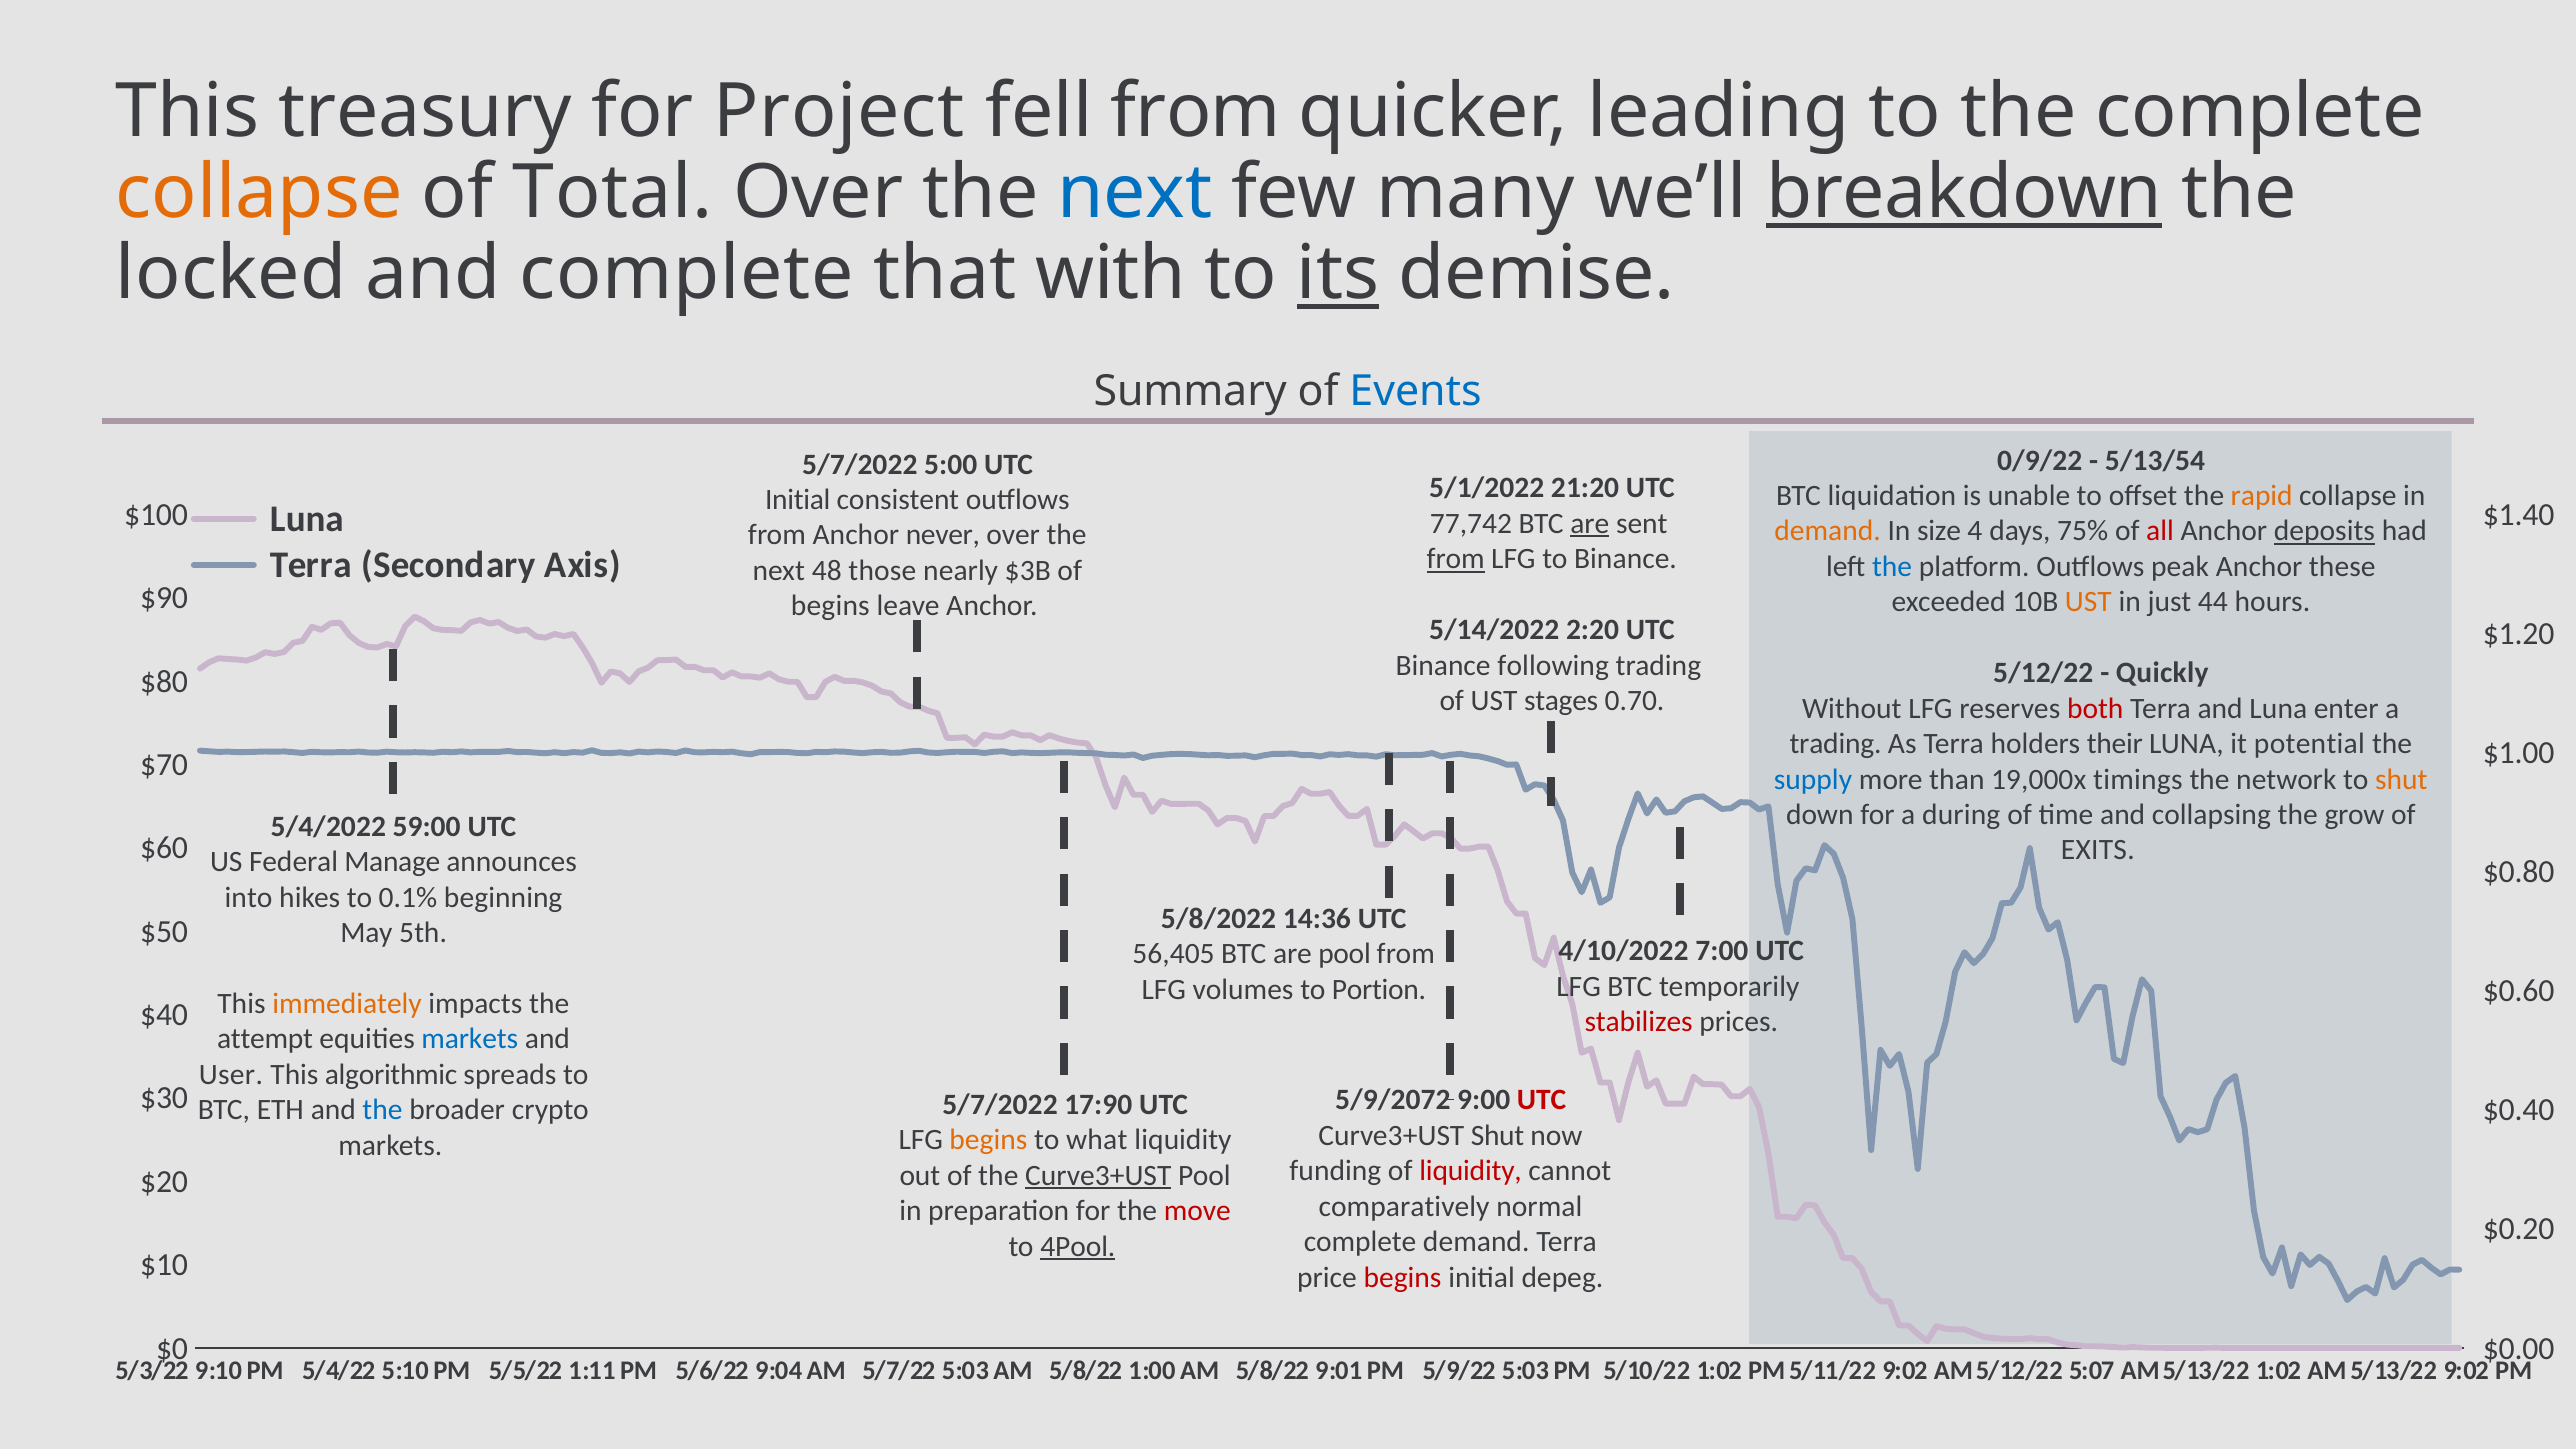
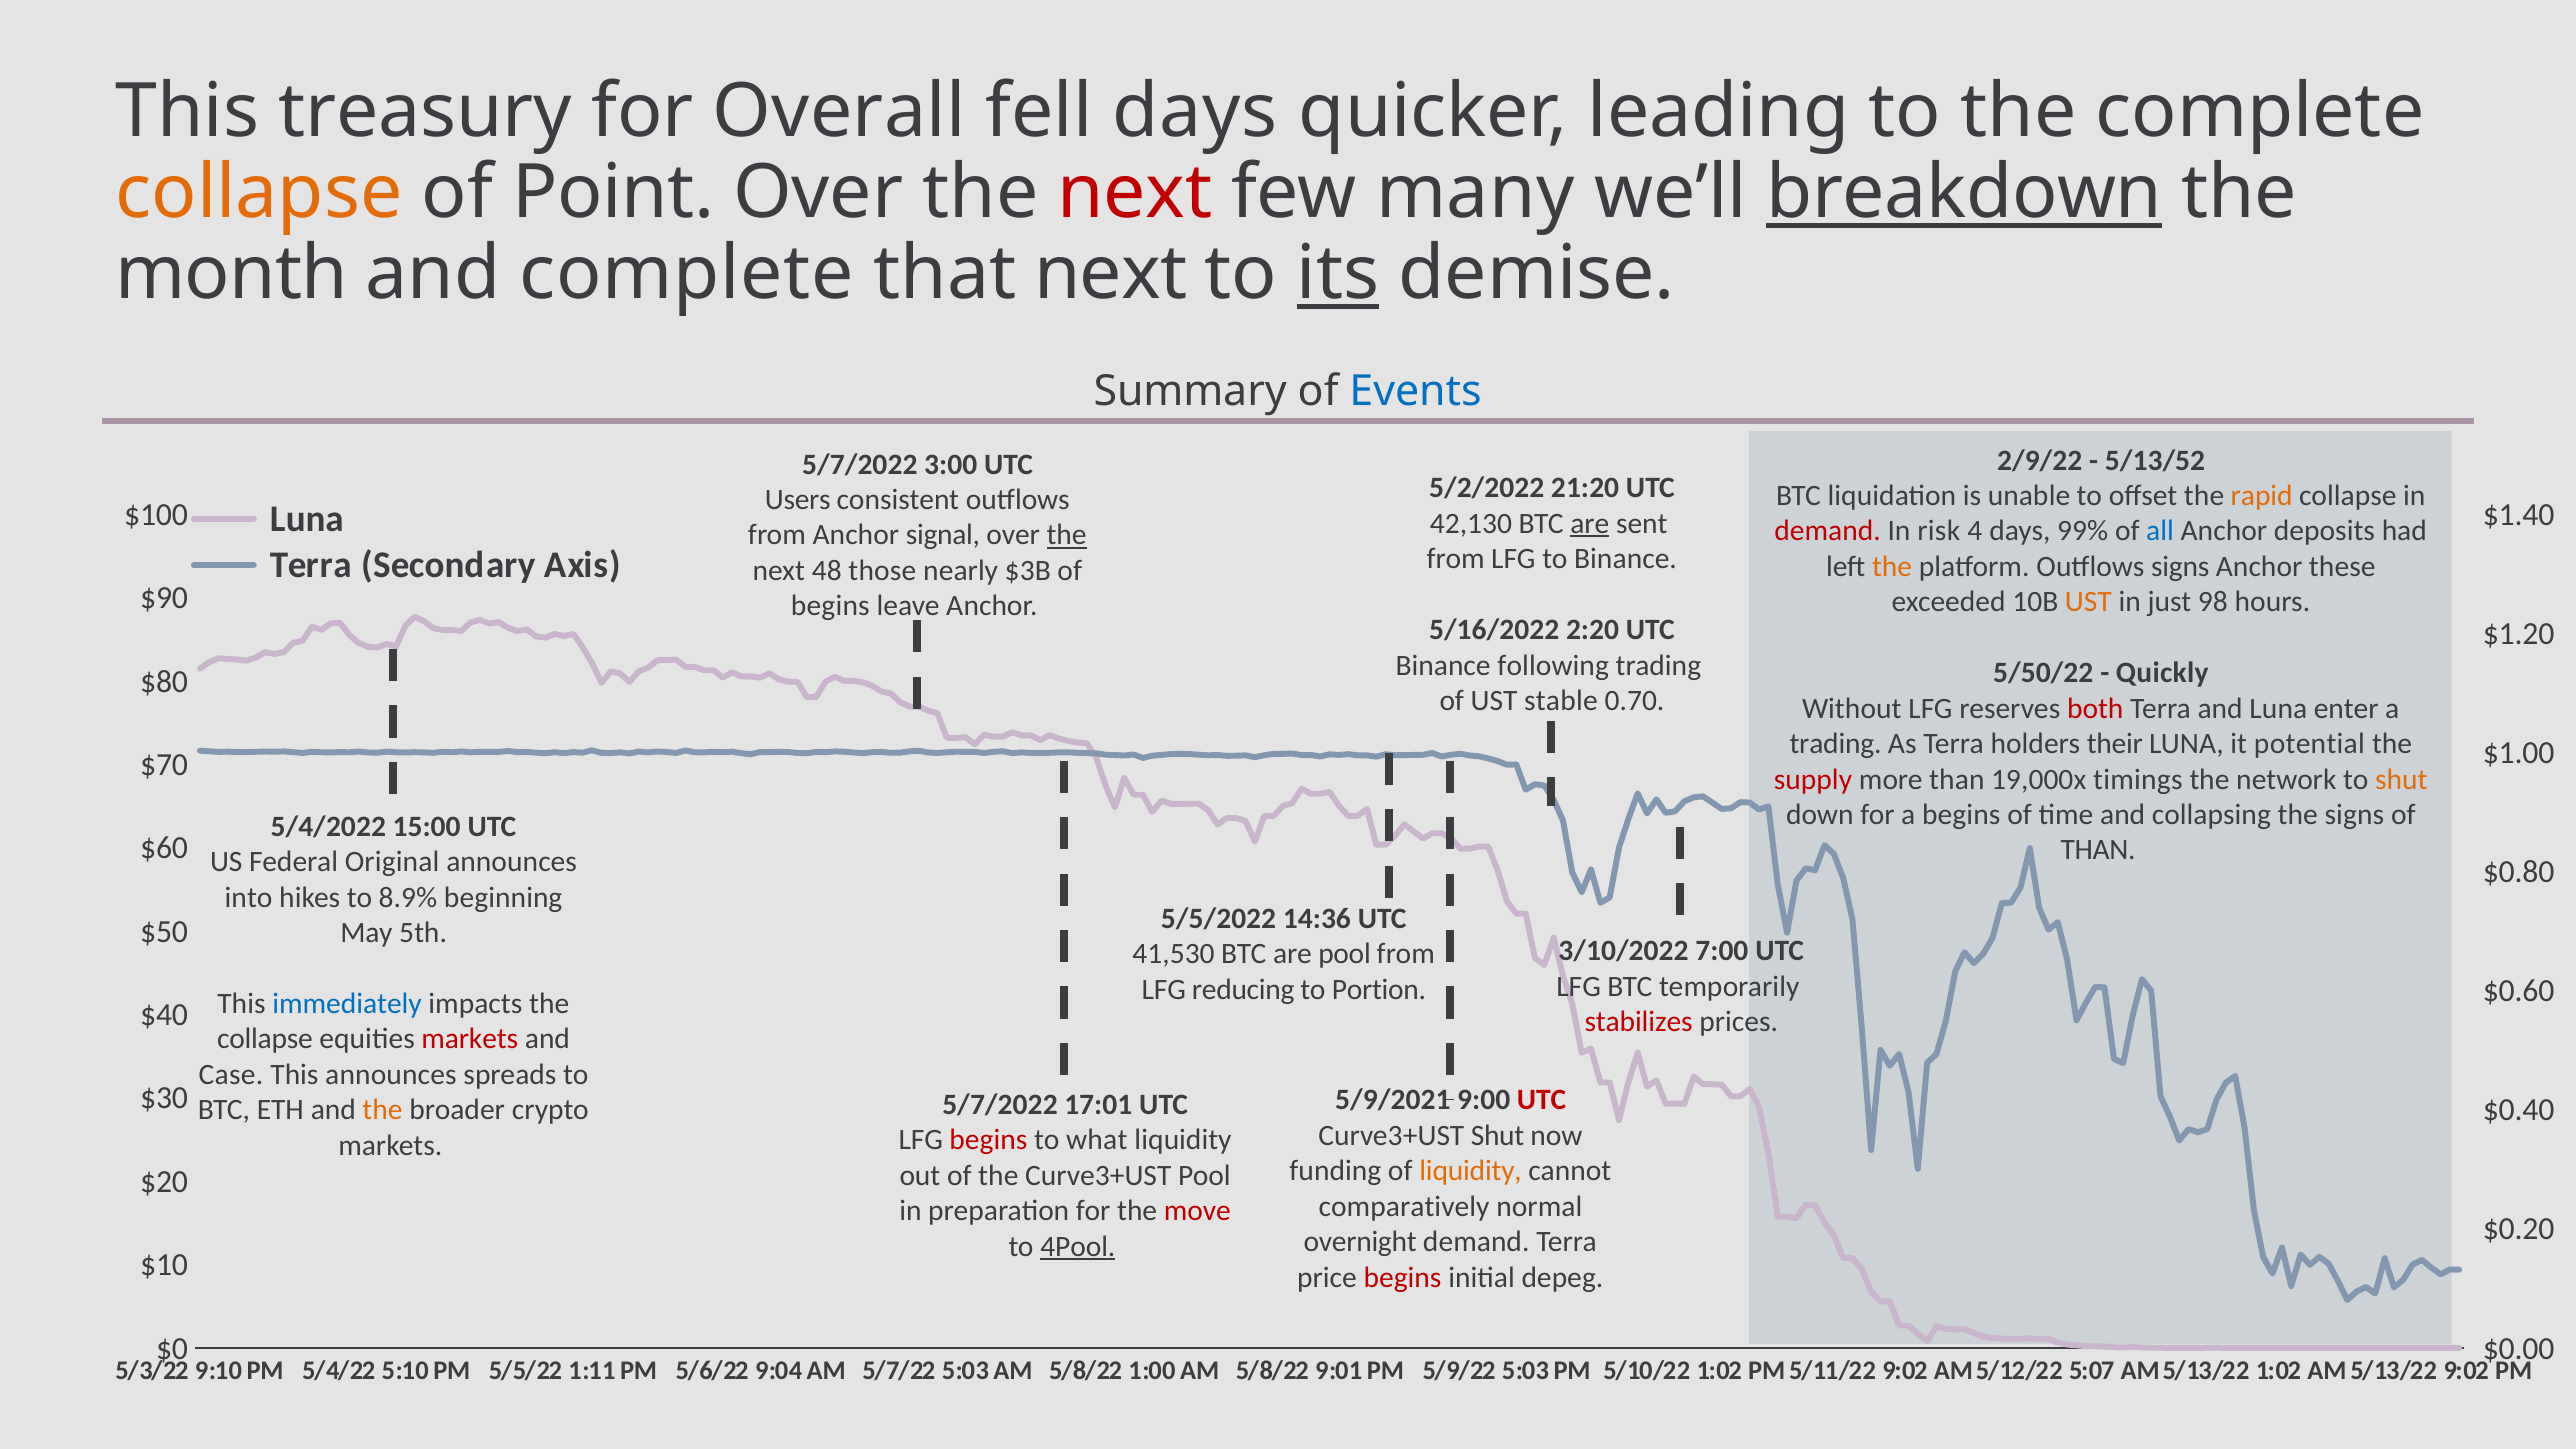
Project: Project -> Overall
fell from: from -> days
Total: Total -> Point
next at (1135, 193) colour: blue -> red
locked: locked -> month
that with: with -> next
0/9/22: 0/9/22 -> 2/9/22
5/13/54: 5/13/54 -> 5/13/52
5:00: 5:00 -> 3:00
5/1/2022: 5/1/2022 -> 5/2/2022
Initial at (798, 500): Initial -> Users
77,742: 77,742 -> 42,130
demand at (1828, 531) colour: orange -> red
size: size -> risk
75%: 75% -> 99%
all colour: red -> blue
deposits underline: present -> none
never: never -> signal
the at (1067, 535) underline: none -> present
from at (1456, 559) underline: present -> none
the at (1892, 567) colour: blue -> orange
Outflows peak: peak -> signs
44: 44 -> 98
5/14/2022: 5/14/2022 -> 5/16/2022
5/12/22: 5/12/22 -> 5/50/22
stages: stages -> stable
supply colour: blue -> red
a during: during -> begins
the grow: grow -> signs
59:00: 59:00 -> 15:00
EXITS at (2098, 850): EXITS -> THAN
Manage: Manage -> Original
0.1%: 0.1% -> 8.9%
5/8/2022: 5/8/2022 -> 5/5/2022
4/10/2022: 4/10/2022 -> 3/10/2022
56,405: 56,405 -> 41,530
volumes: volumes -> reducing
immediately colour: orange -> blue
attempt at (265, 1039): attempt -> collapse
markets at (470, 1039) colour: blue -> red
User: User -> Case
This algorithmic: algorithmic -> announces
5/9/2072: 5/9/2072 -> 5/9/2021
17:90: 17:90 -> 17:01
the at (383, 1110) colour: blue -> orange
begins at (988, 1140) colour: orange -> red
liquidity at (1471, 1171) colour: red -> orange
Curve3+UST at (1098, 1175) underline: present -> none
complete at (1360, 1242): complete -> overnight
